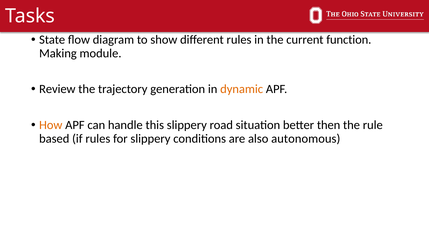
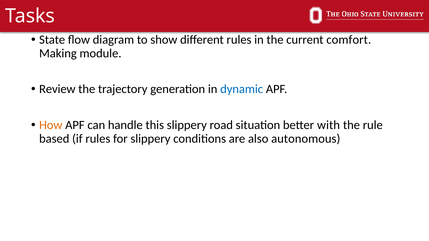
function: function -> comfort
dynamic colour: orange -> blue
then: then -> with
